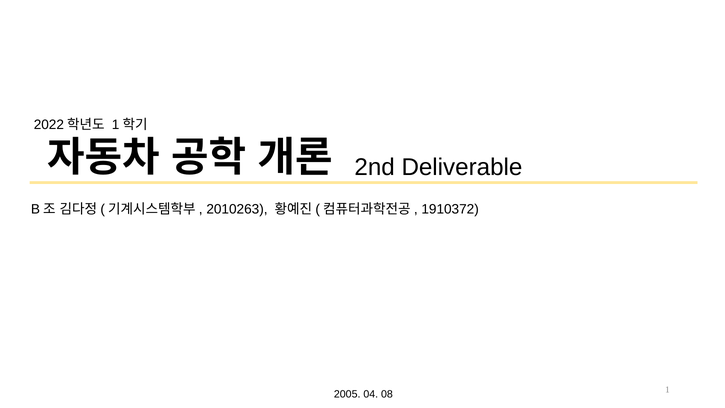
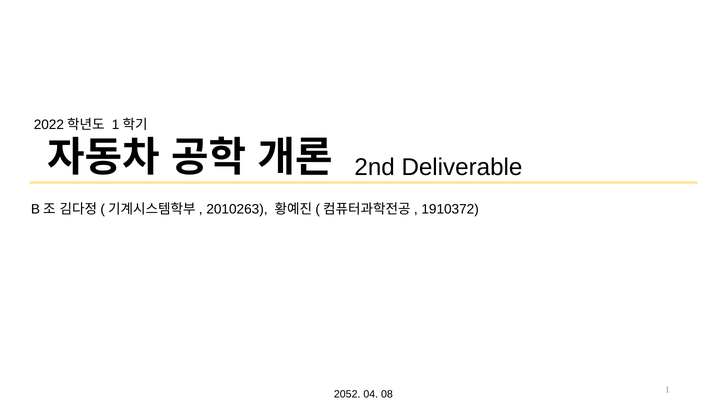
2005: 2005 -> 2052
